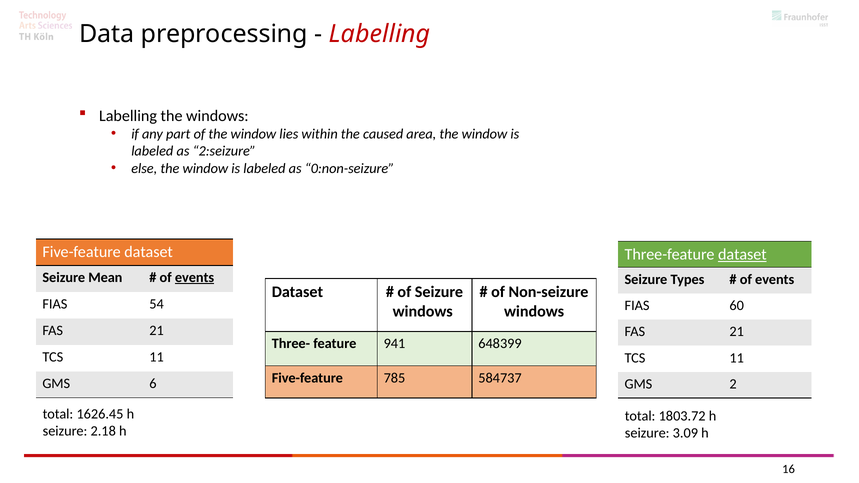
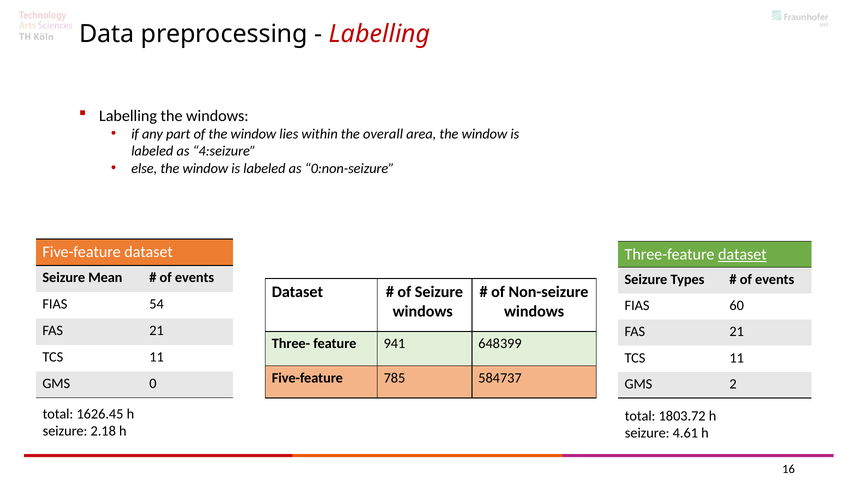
caused: caused -> overall
2:seizure: 2:seizure -> 4:seizure
events at (195, 278) underline: present -> none
6: 6 -> 0
3.09: 3.09 -> 4.61
